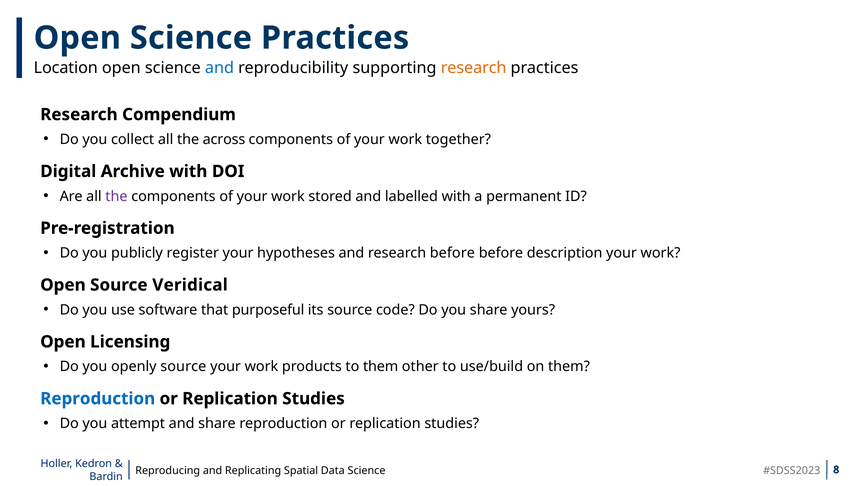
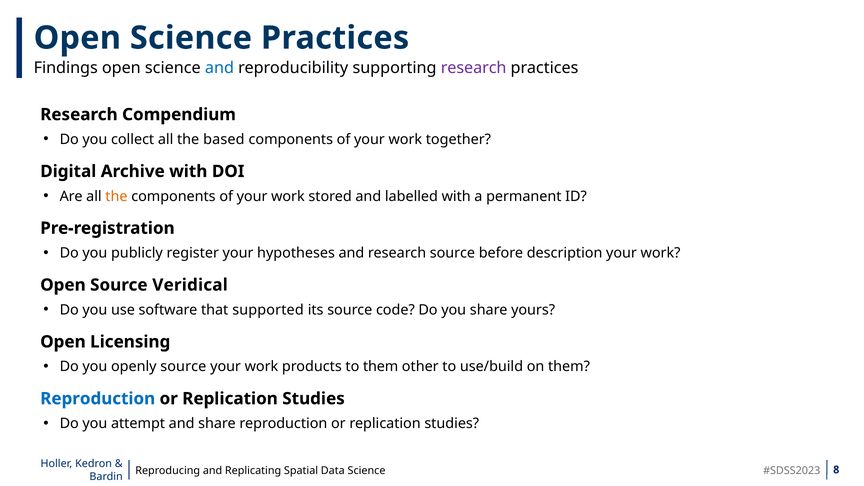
Location: Location -> Findings
research at (474, 68) colour: orange -> purple
across: across -> based
the at (116, 196) colour: purple -> orange
research before: before -> source
purposeful: purposeful -> supported
